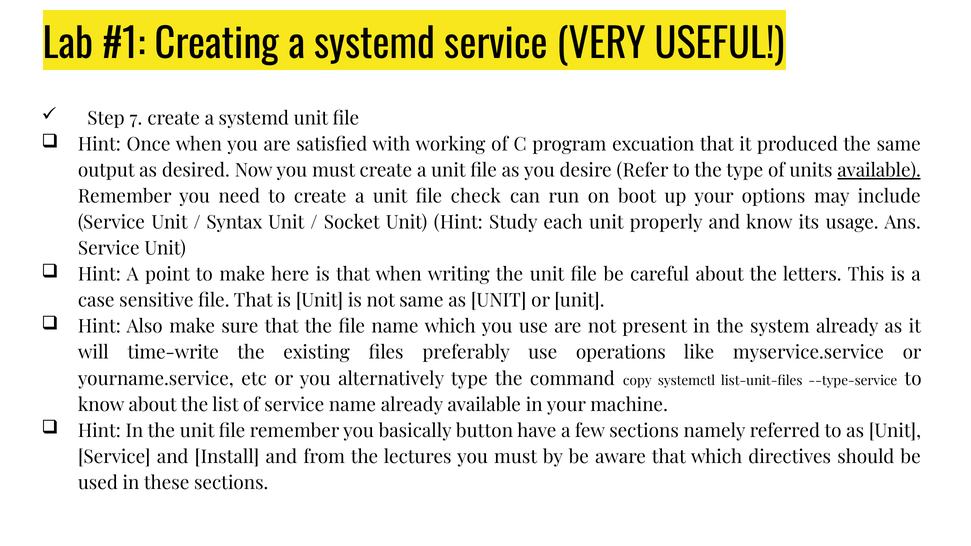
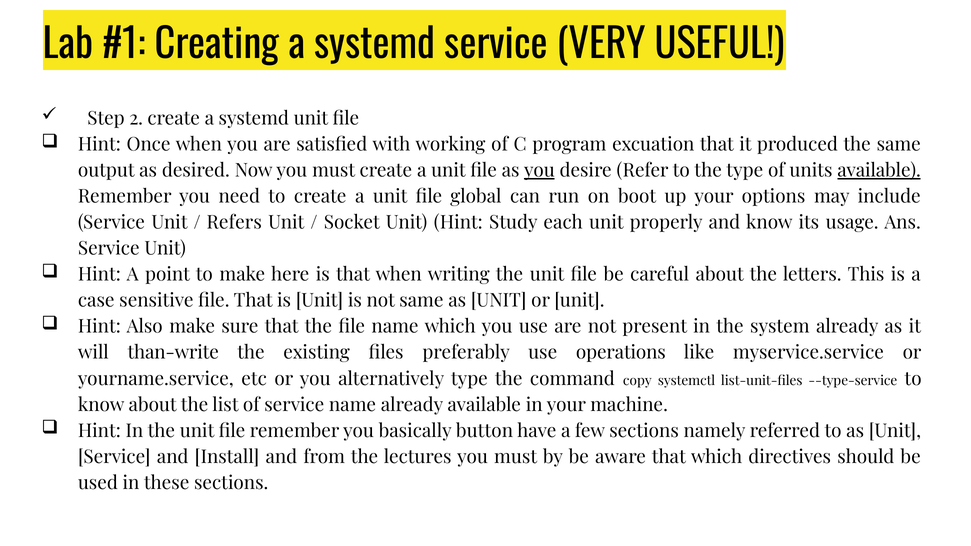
7: 7 -> 2
you at (539, 171) underline: none -> present
check: check -> global
Syntax: Syntax -> Refers
time-write: time-write -> than-write
